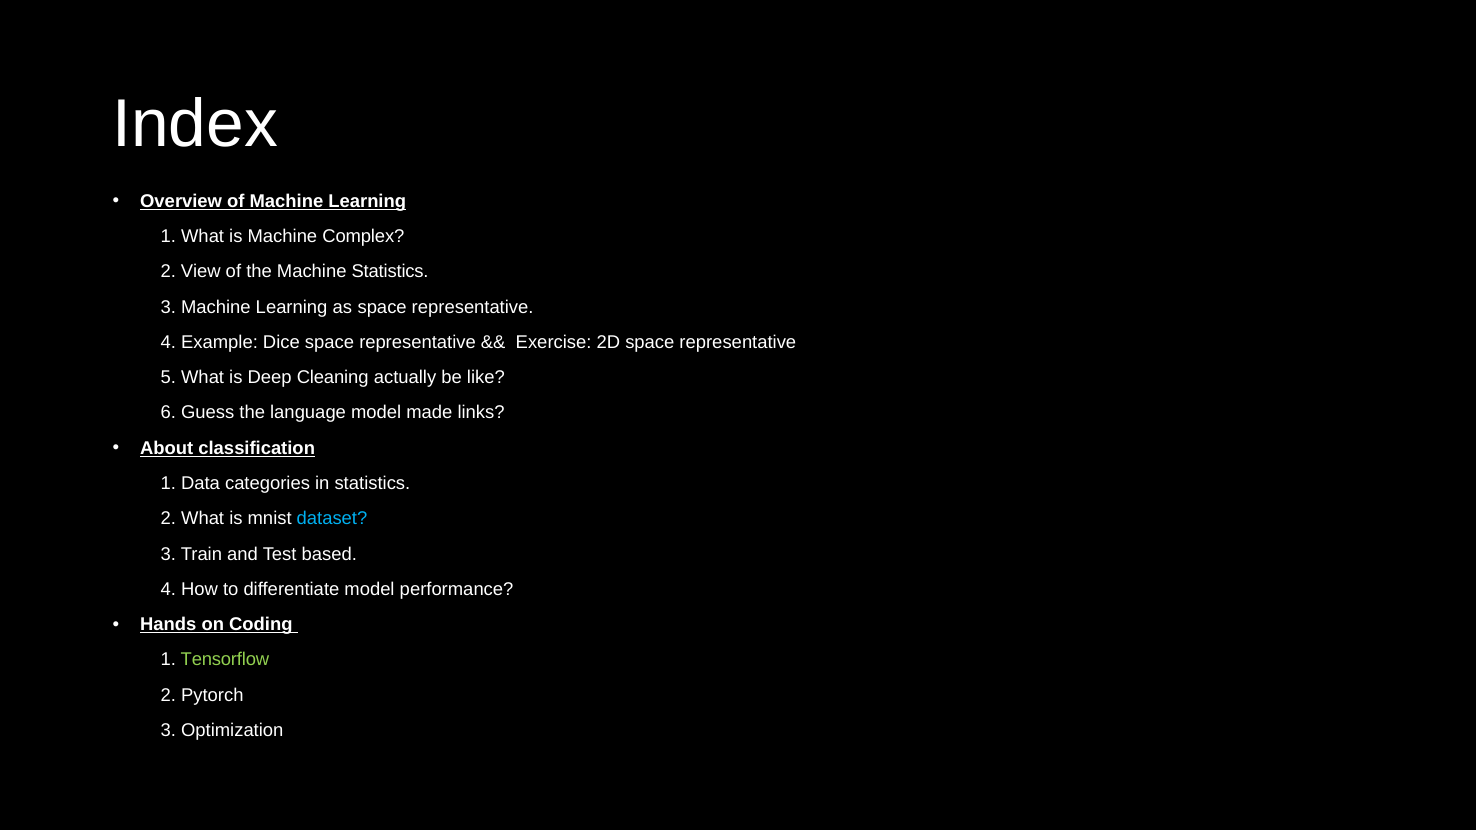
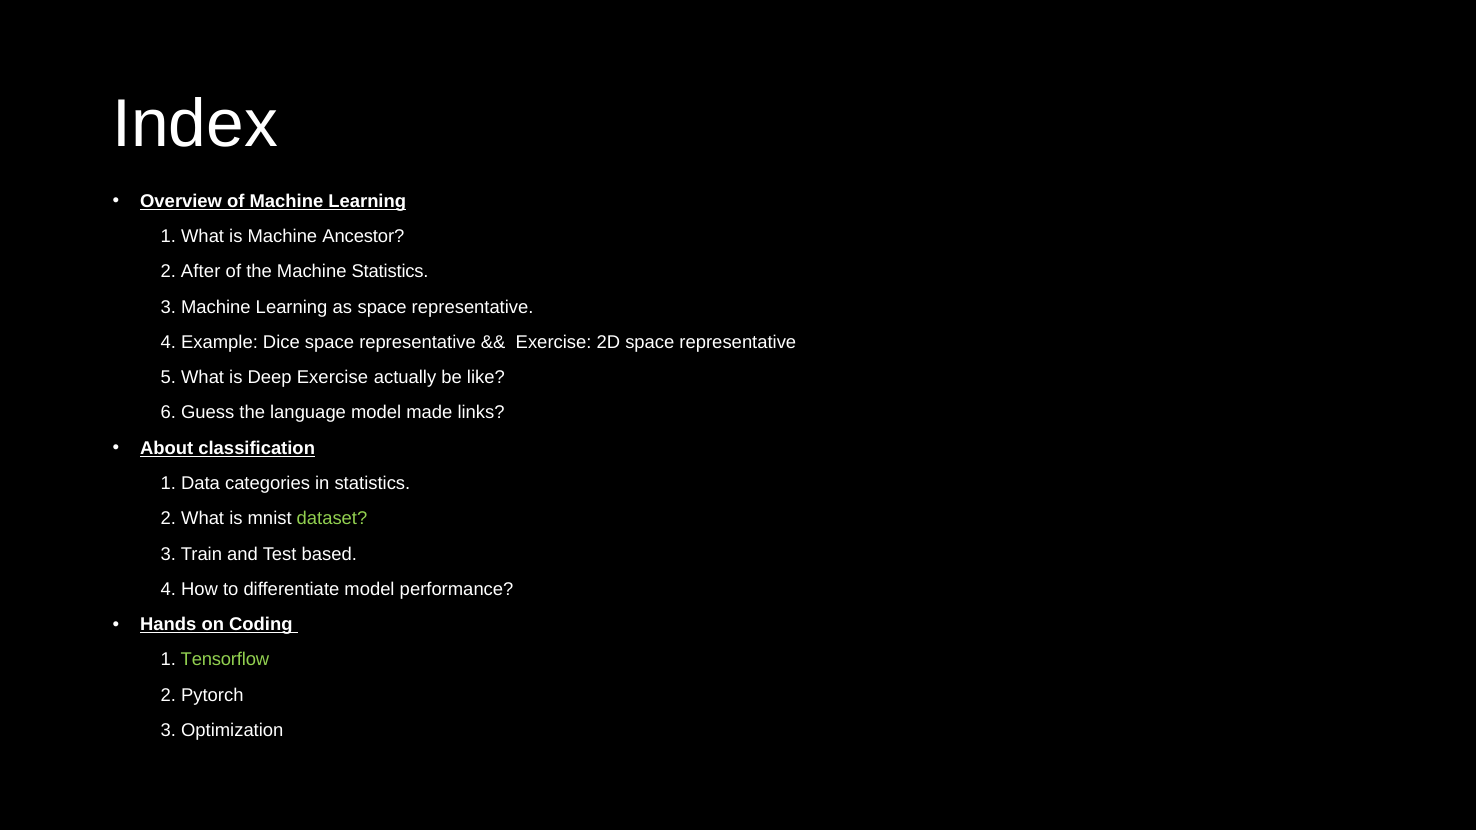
Complex: Complex -> Ancestor
View: View -> After
Deep Cleaning: Cleaning -> Exercise
dataset colour: light blue -> light green
